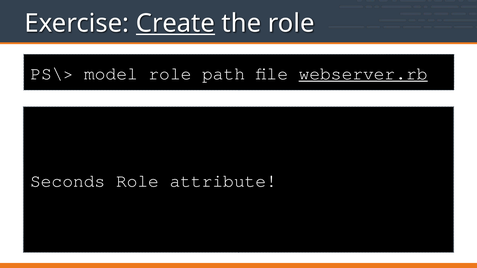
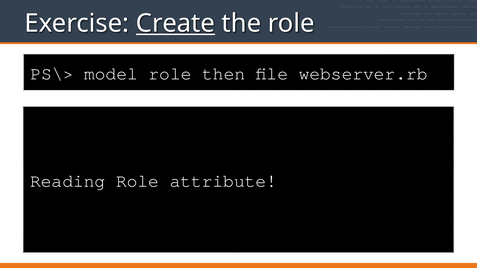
path: path -> then
webserver.rb underline: present -> none
Seconds: Seconds -> Reading
